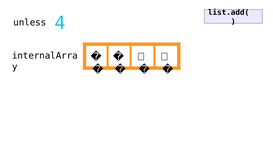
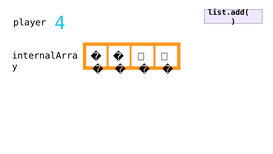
unless: unless -> player
